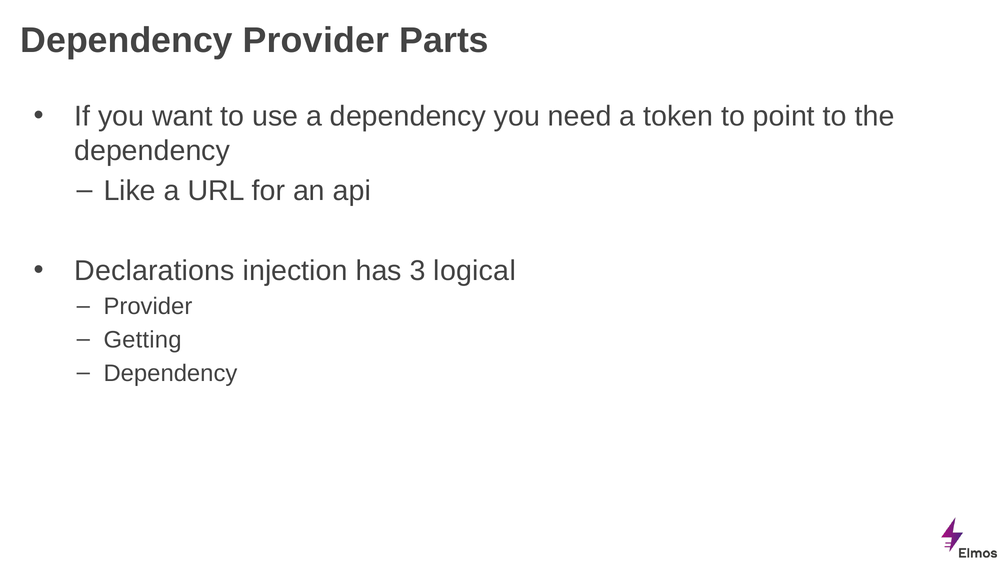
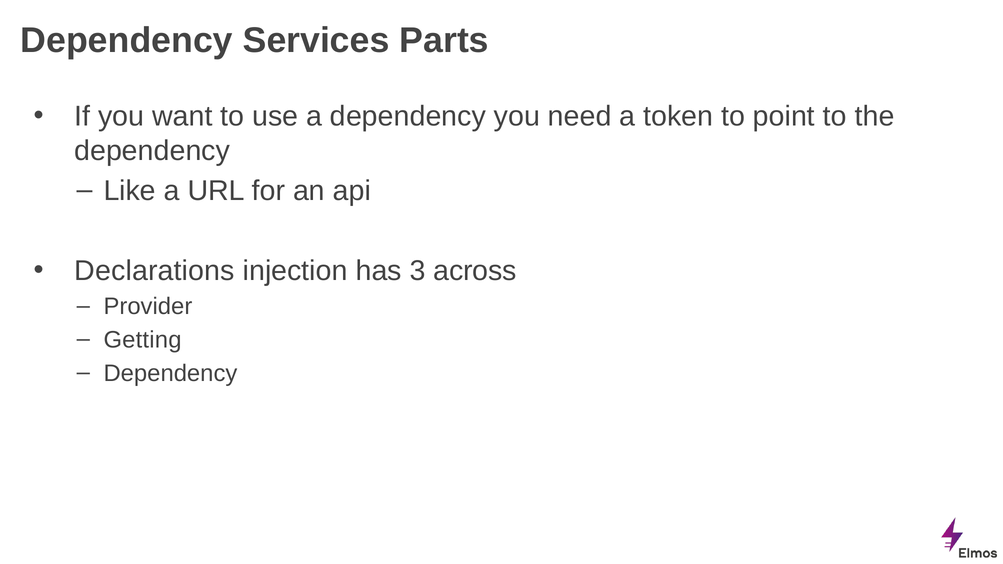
Dependency Provider: Provider -> Services
logical: logical -> across
